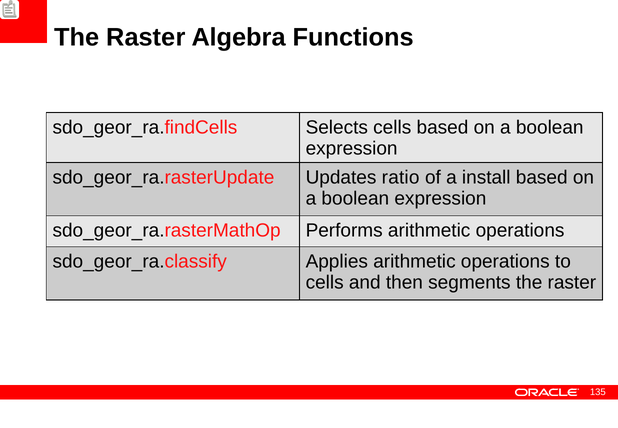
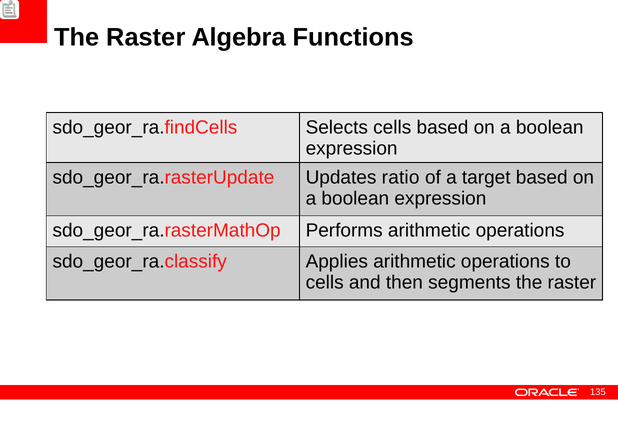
install: install -> target
